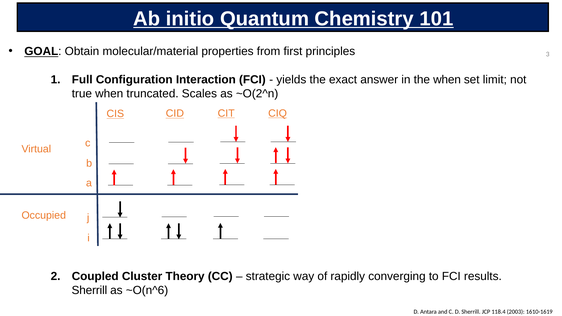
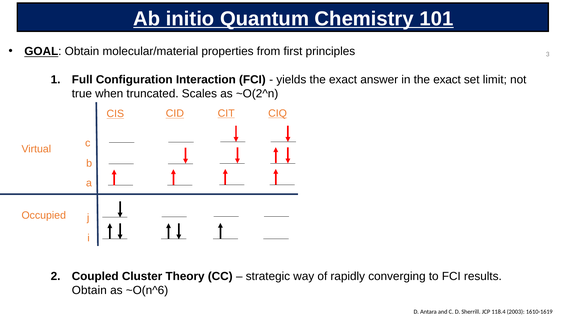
in the when: when -> exact
Sherrill at (89, 290): Sherrill -> Obtain
